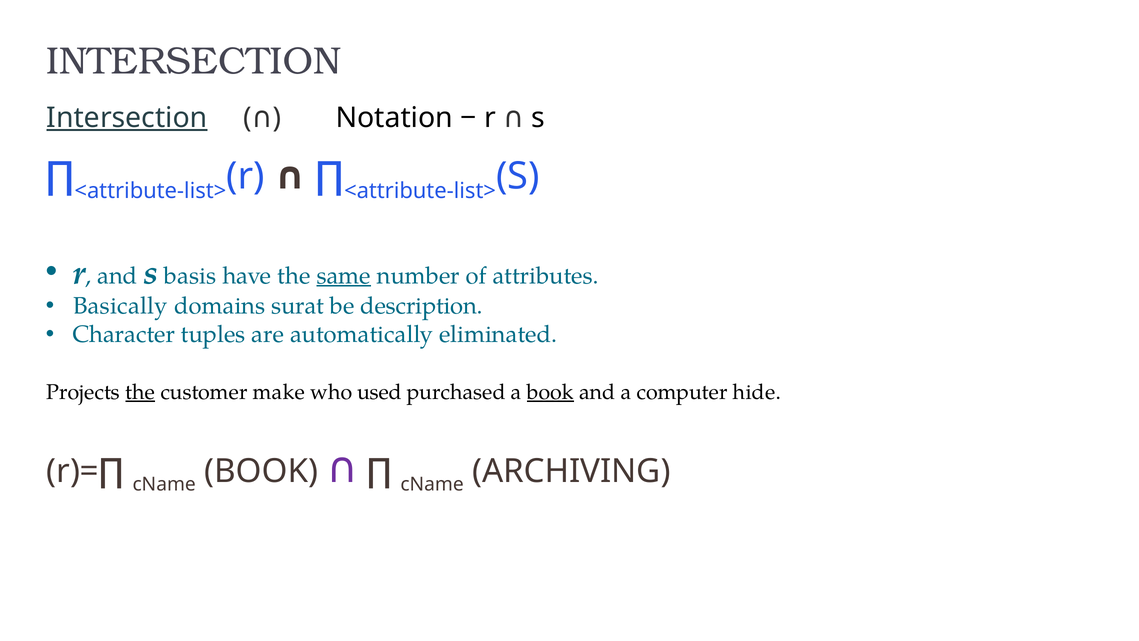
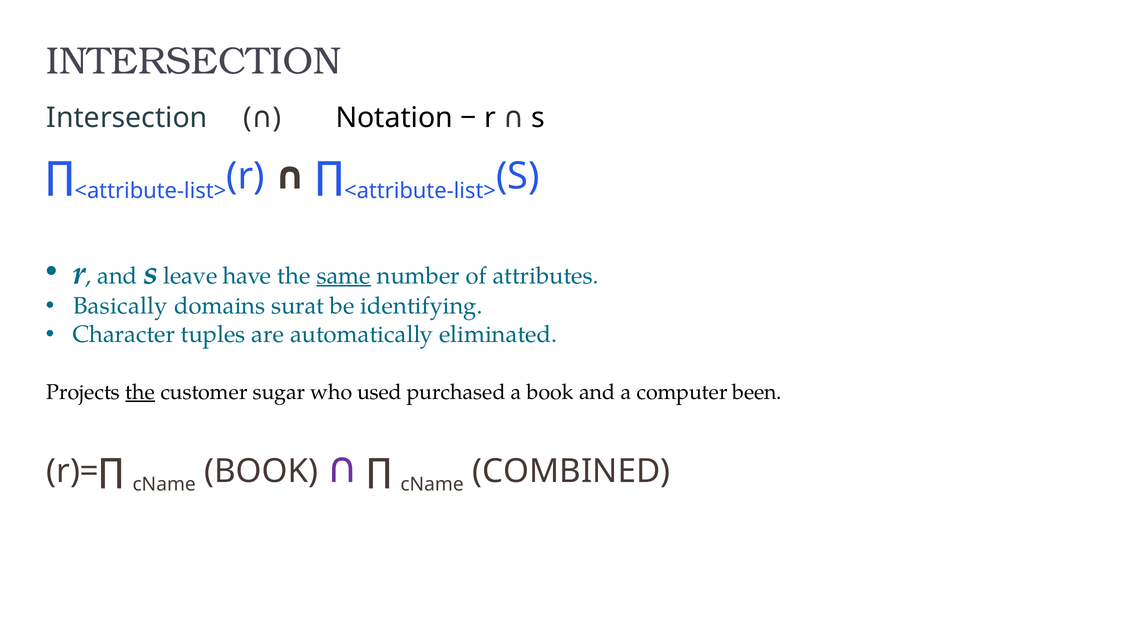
Intersection at (127, 118) underline: present -> none
basis: basis -> leave
description: description -> identifying
make: make -> sugar
book at (550, 392) underline: present -> none
hide: hide -> been
ARCHIVING: ARCHIVING -> COMBINED
